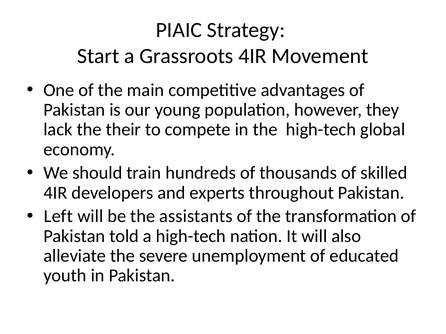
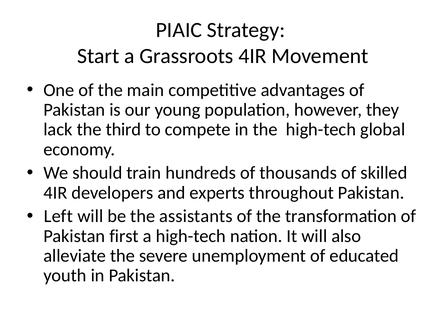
their: their -> third
told: told -> first
